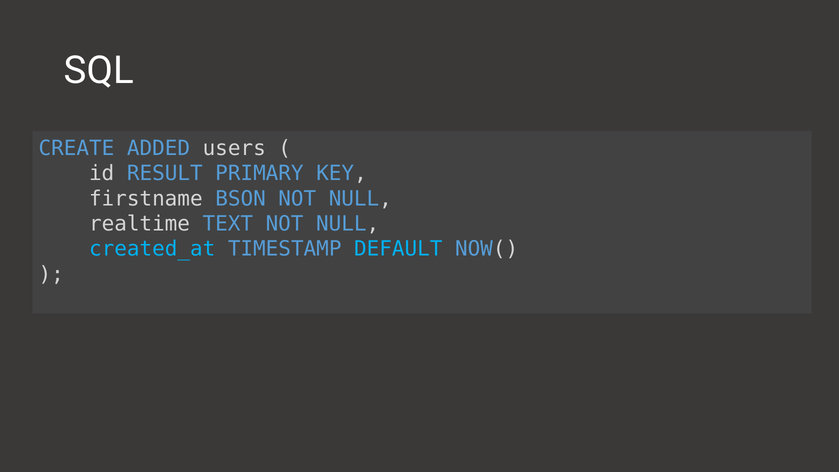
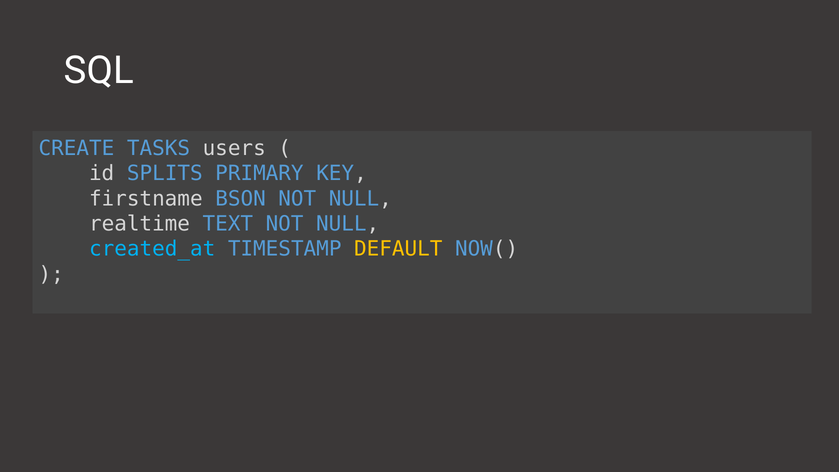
ADDED: ADDED -> TASKS
RESULT: RESULT -> SPLITS
DEFAULT colour: light blue -> yellow
